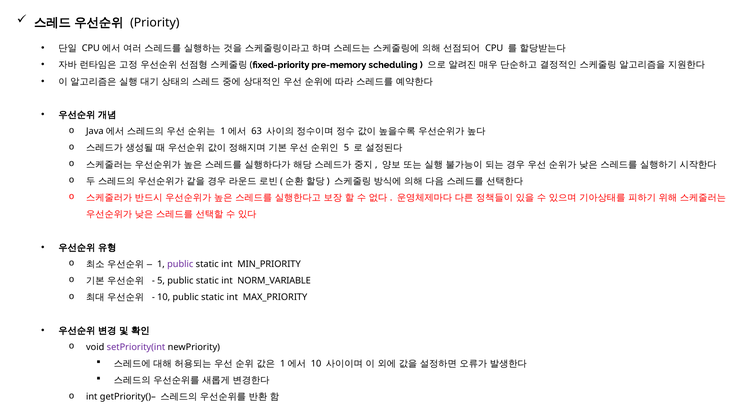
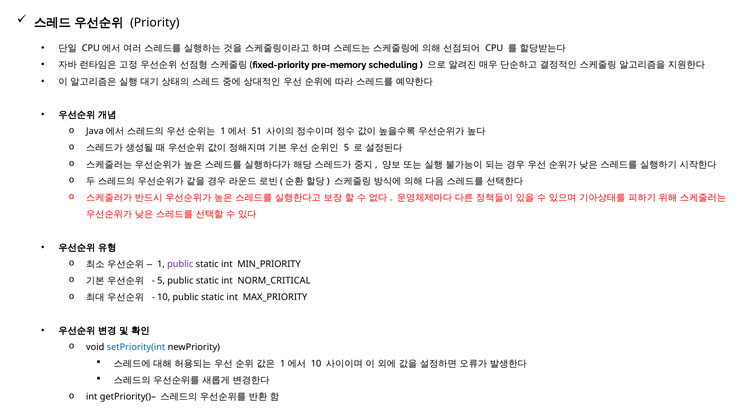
63: 63 -> 51
NORM_VARIABLE: NORM_VARIABLE -> NORM_CRITICAL
setPriority(int colour: purple -> blue
